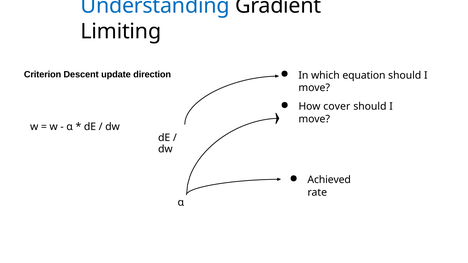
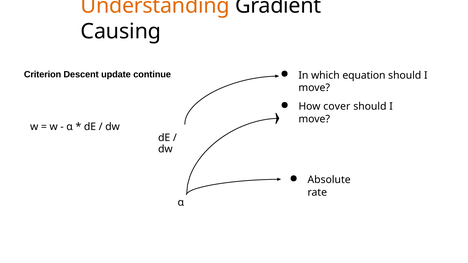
Understanding colour: blue -> orange
Limiting: Limiting -> Causing
direction: direction -> continue
Achieved: Achieved -> Absolute
